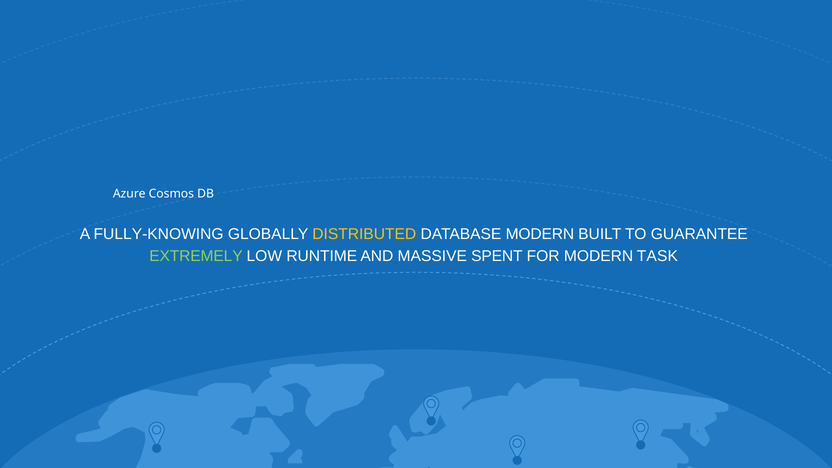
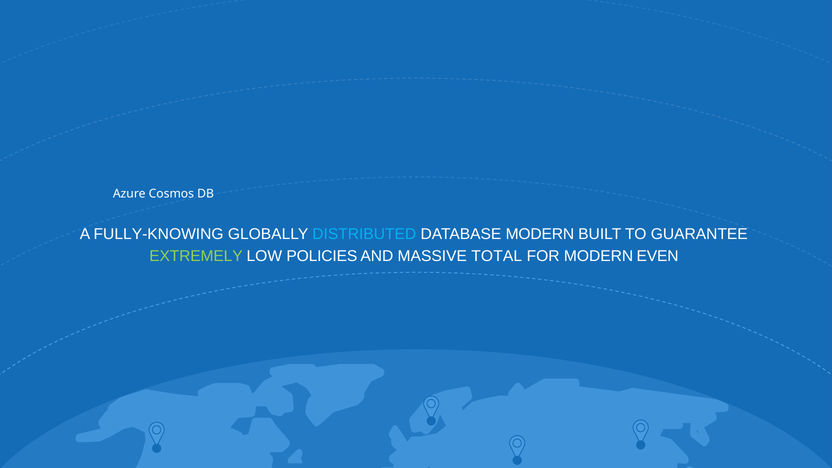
DISTRIBUTED colour: yellow -> light blue
RUNTIME: RUNTIME -> POLICIES
SPENT: SPENT -> TOTAL
TASK: TASK -> EVEN
